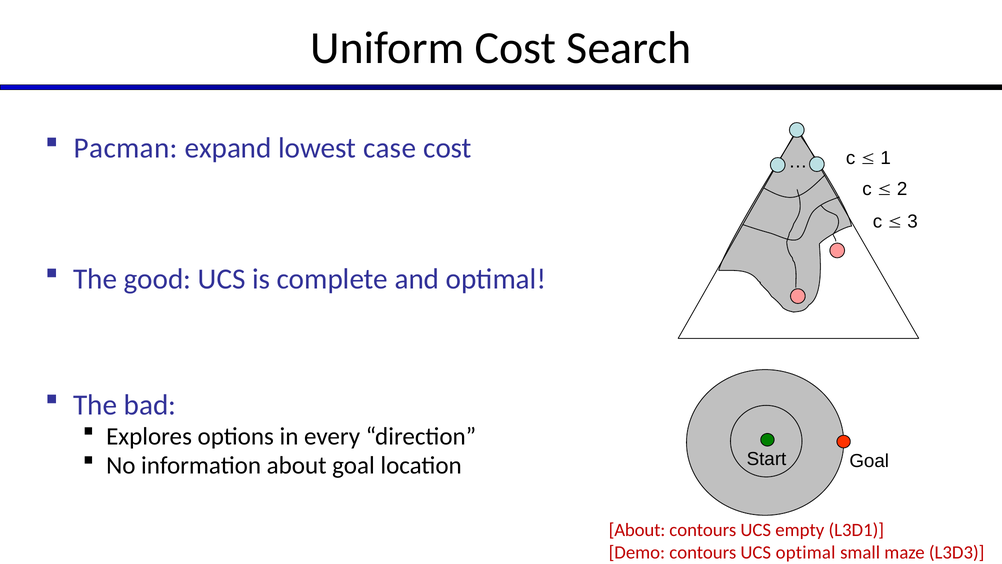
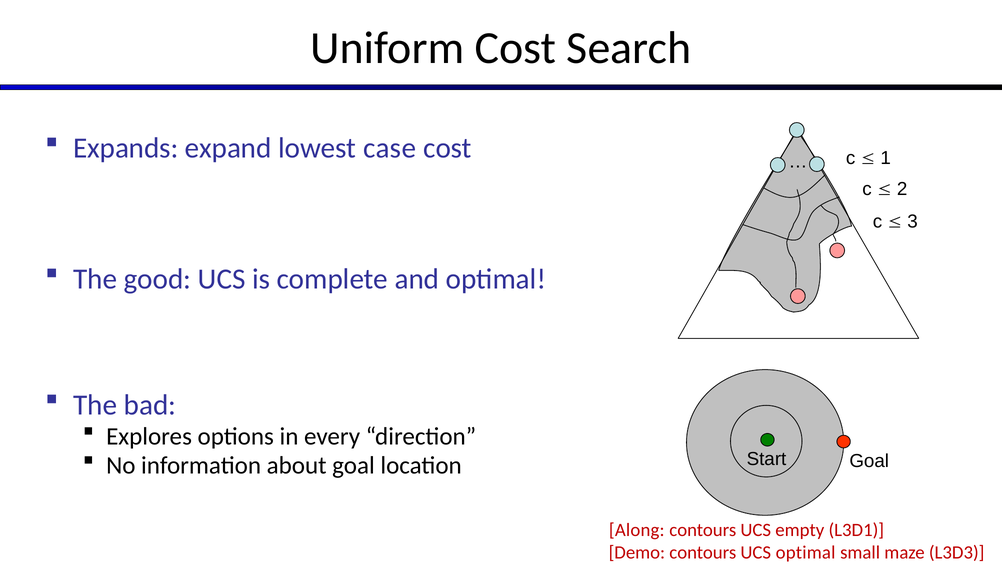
Pacman: Pacman -> Expands
About at (637, 530): About -> Along
